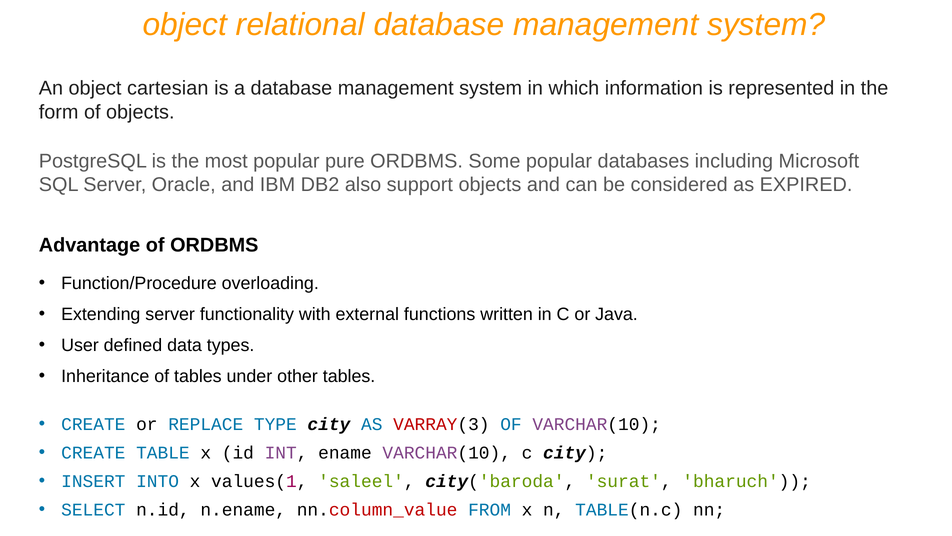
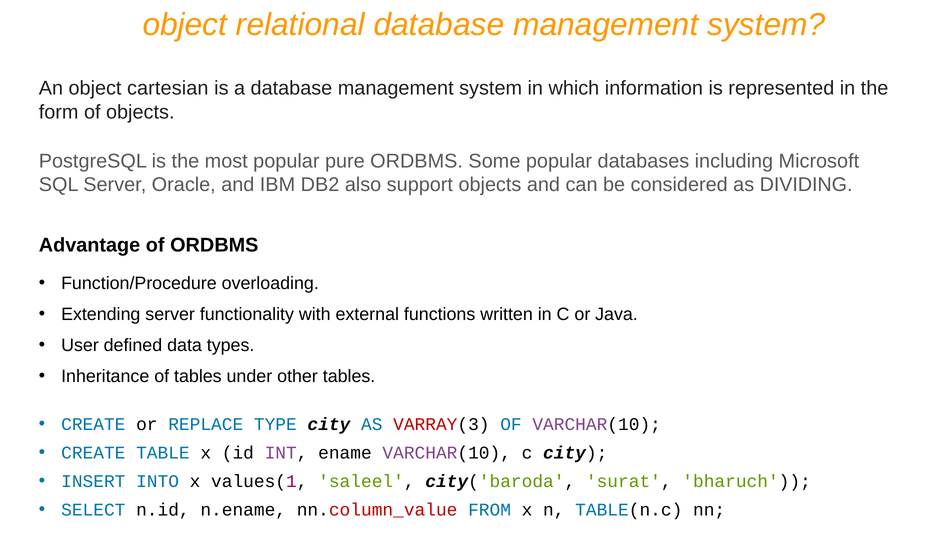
EXPIRED: EXPIRED -> DIVIDING
